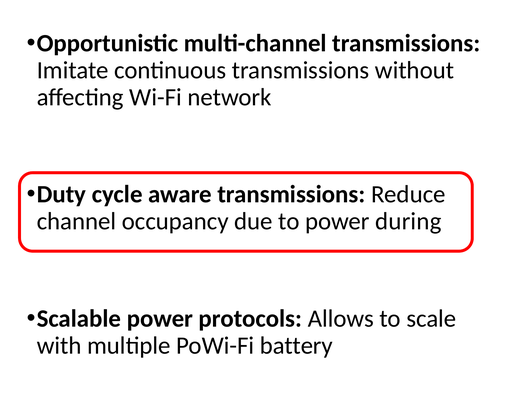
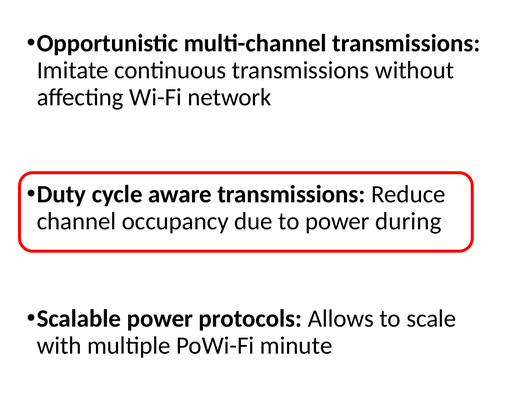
battery: battery -> minute
